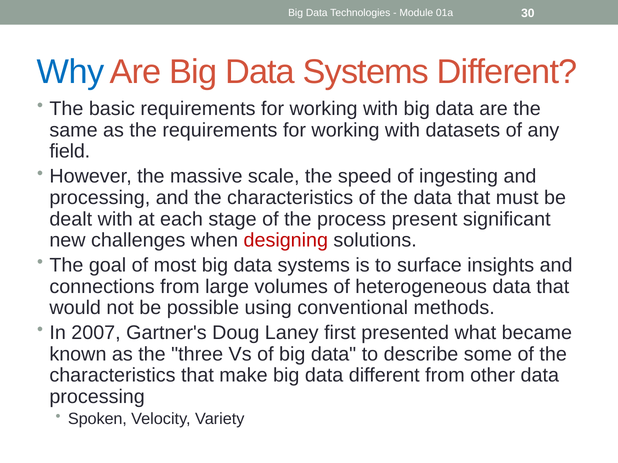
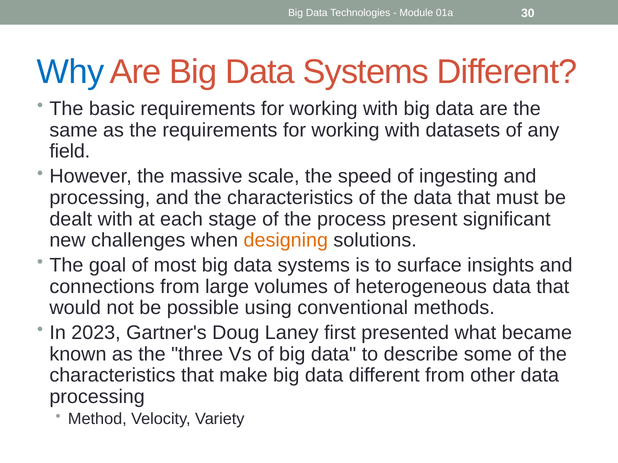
designing colour: red -> orange
2007: 2007 -> 2023
Spoken: Spoken -> Method
